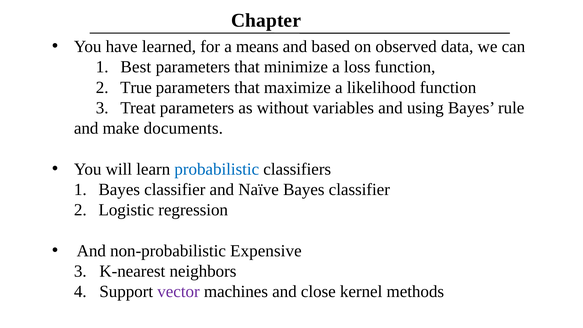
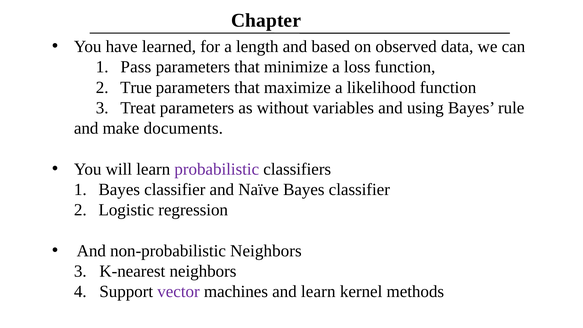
means: means -> length
Best: Best -> Pass
probabilistic colour: blue -> purple
non-probabilistic Expensive: Expensive -> Neighbors
and close: close -> learn
